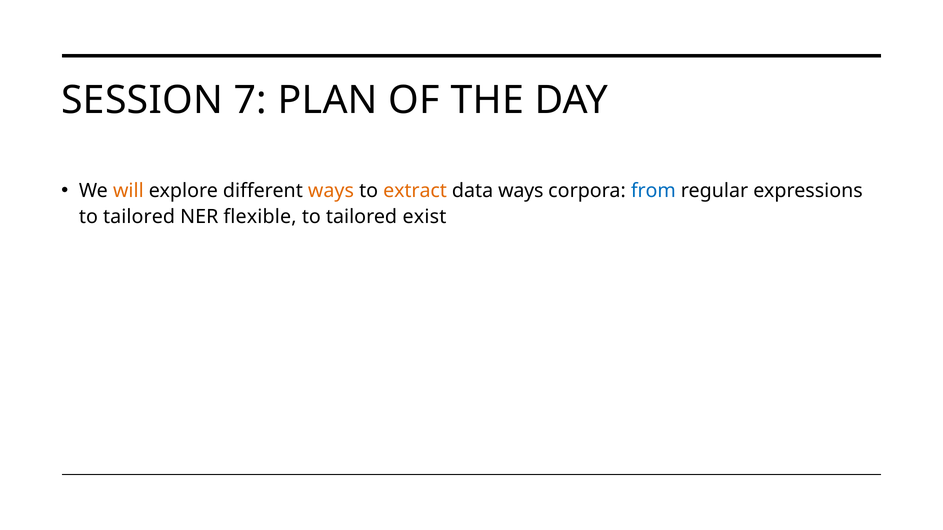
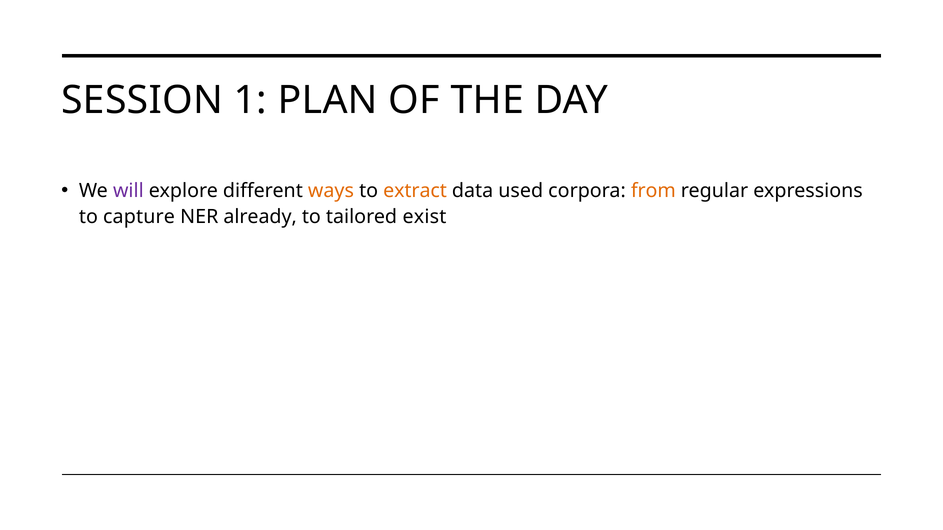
7: 7 -> 1
will colour: orange -> purple
data ways: ways -> used
from colour: blue -> orange
tailored at (139, 217): tailored -> capture
flexible: flexible -> already
